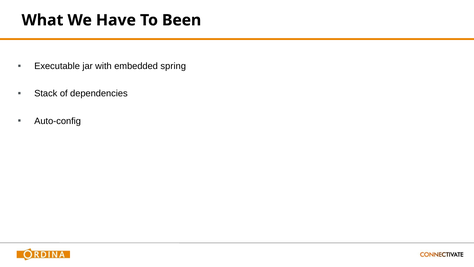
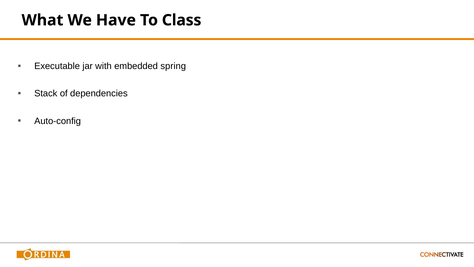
Been: Been -> Class
